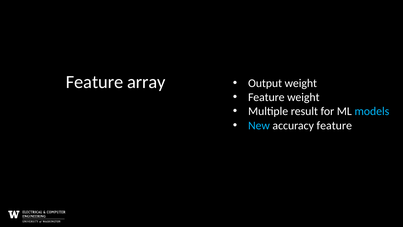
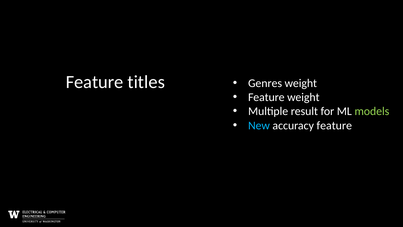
array: array -> titles
Output: Output -> Genres
models colour: light blue -> light green
